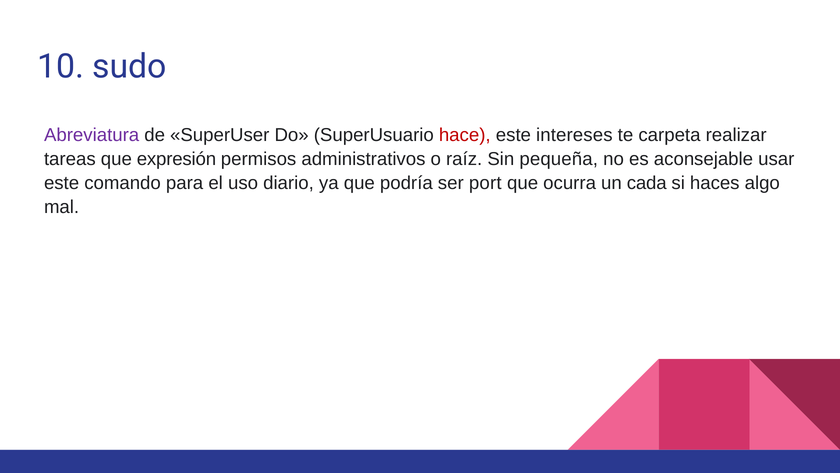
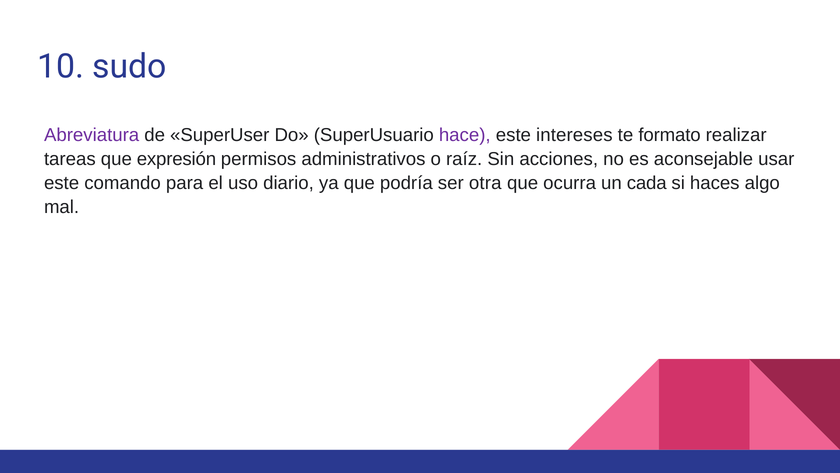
hace colour: red -> purple
carpeta: carpeta -> formato
pequeña: pequeña -> acciones
port: port -> otra
